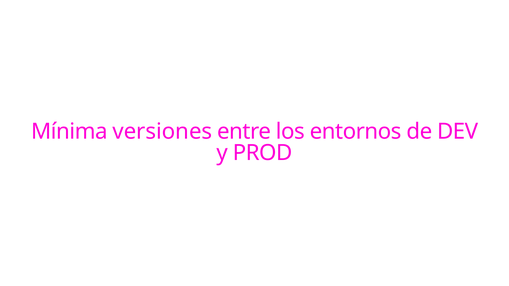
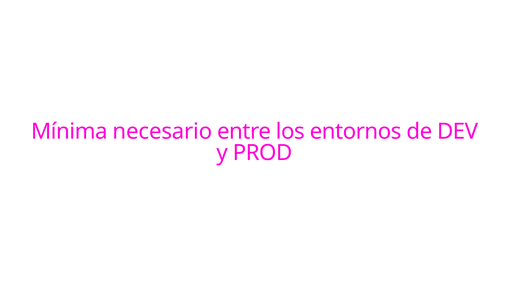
versiones: versiones -> necesario
